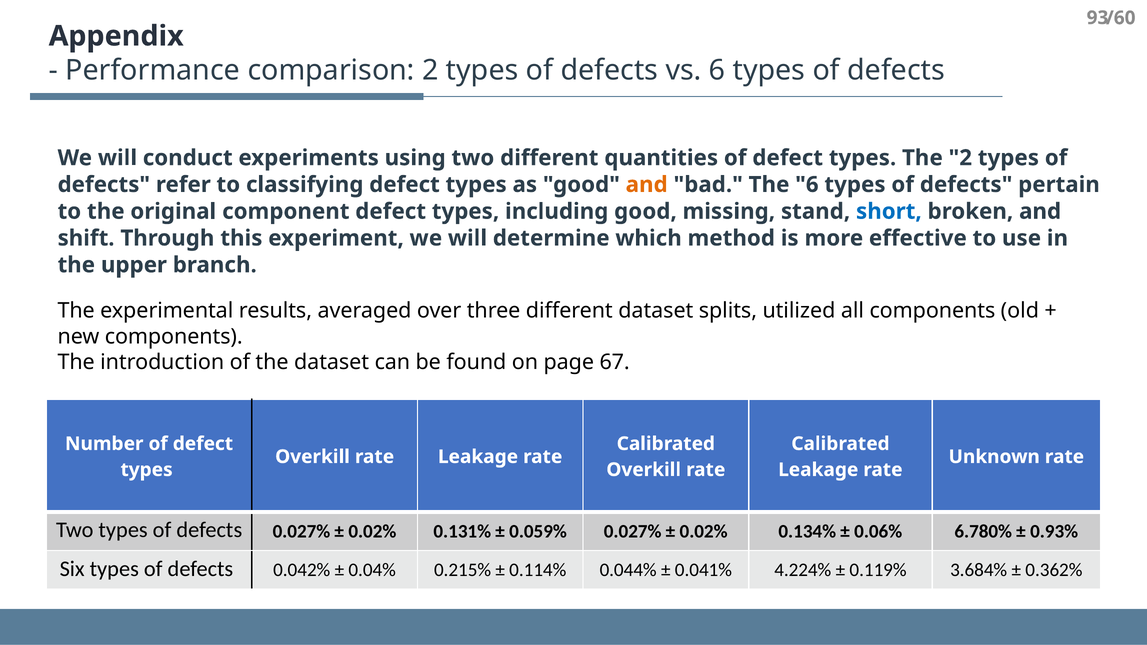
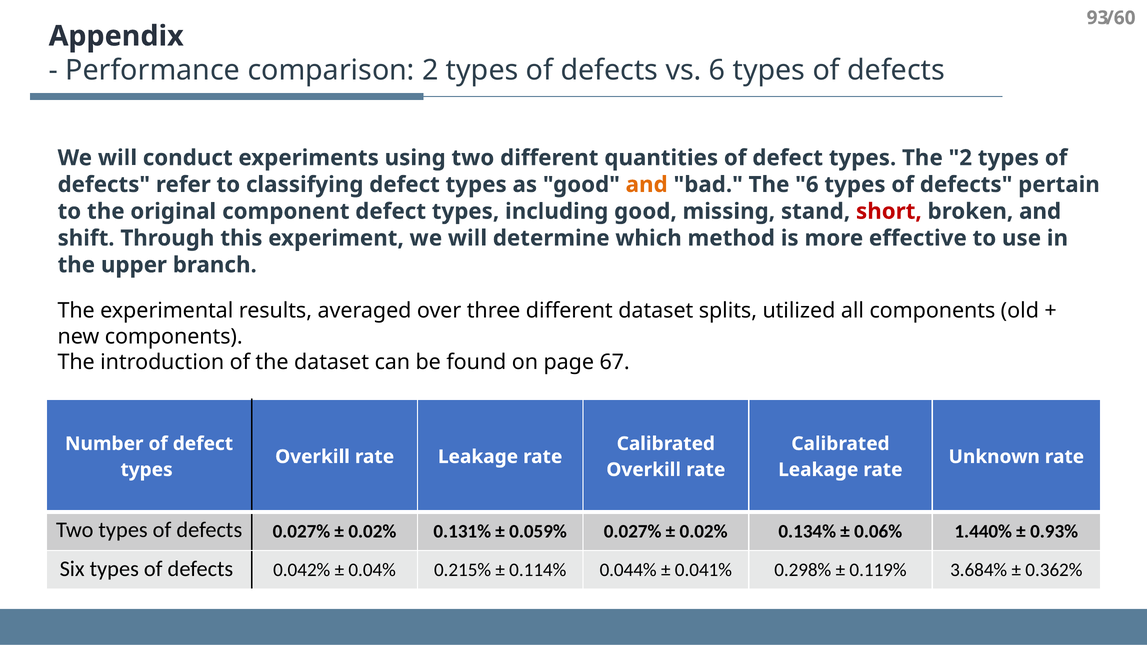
short colour: blue -> red
6.780%: 6.780% -> 1.440%
4.224%: 4.224% -> 0.298%
